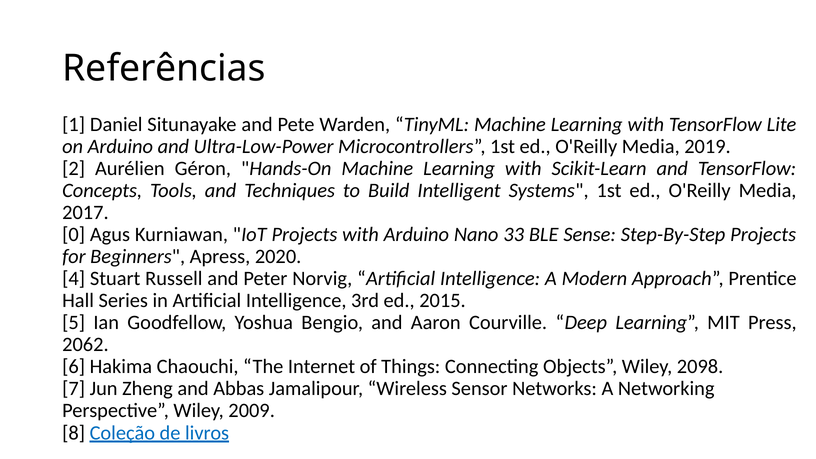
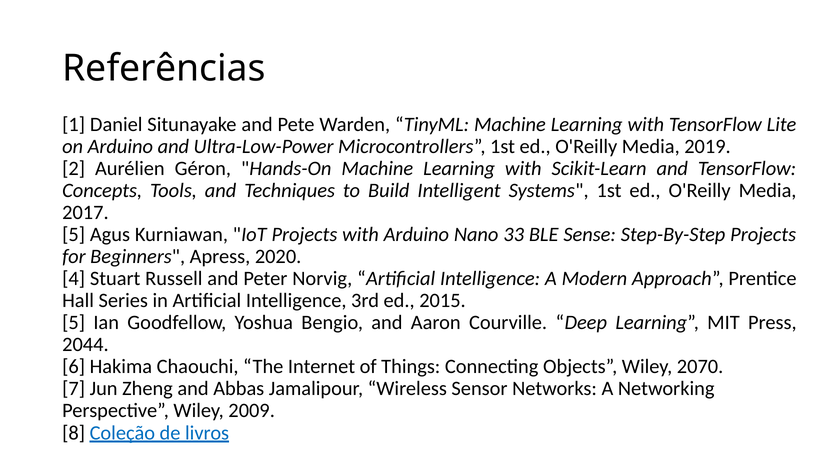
0 at (74, 234): 0 -> 5
2062: 2062 -> 2044
2098: 2098 -> 2070
